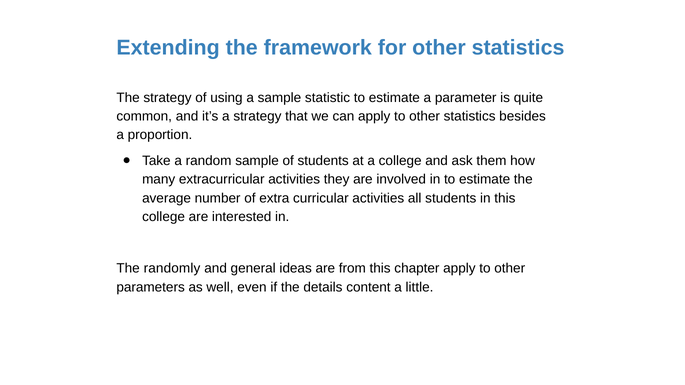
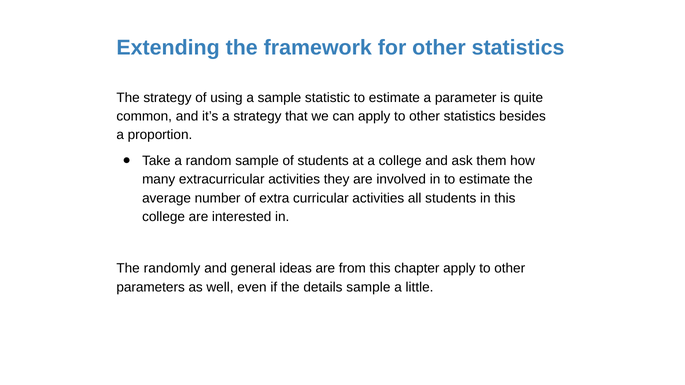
details content: content -> sample
